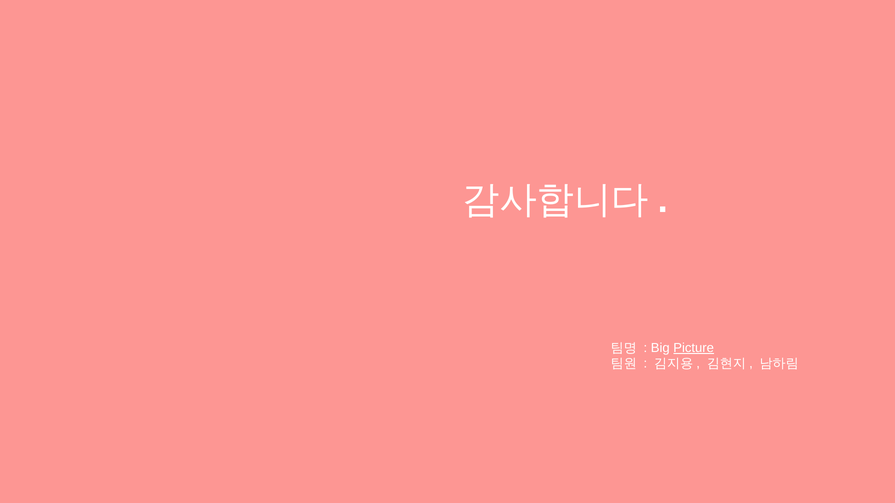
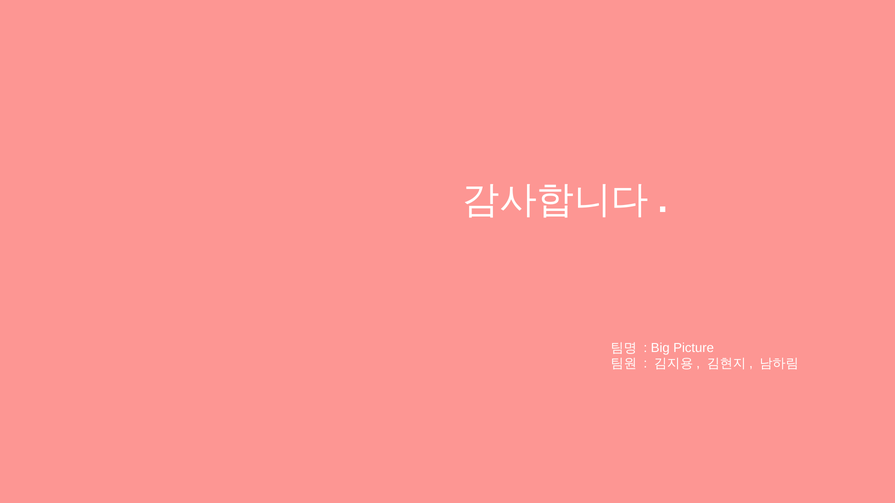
Picture underline: present -> none
